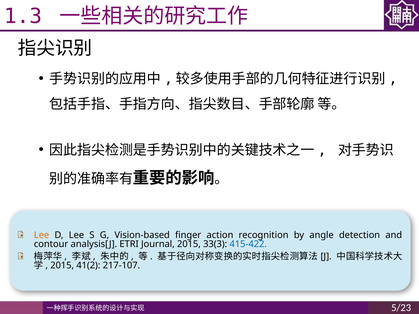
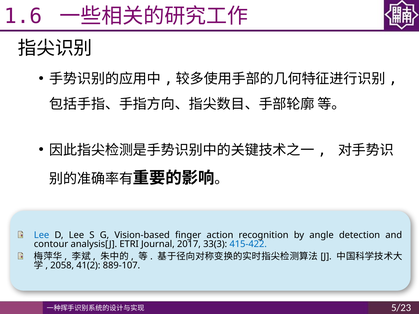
1.3: 1.3 -> 1.6
Lee at (42, 235) colour: orange -> blue
Journal 2015: 2015 -> 2017
2015 at (62, 266): 2015 -> 2058
217-107: 217-107 -> 889-107
